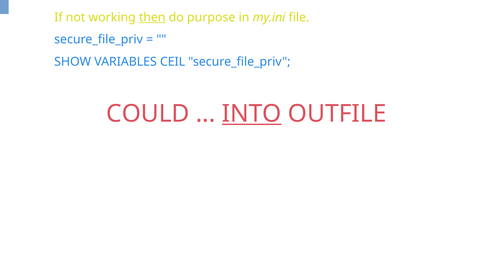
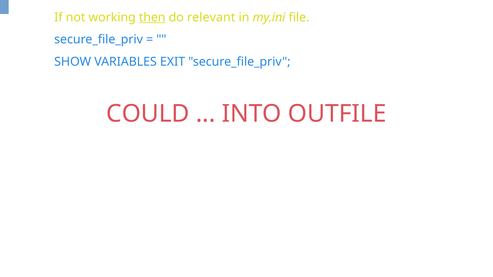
purpose: purpose -> relevant
CEIL: CEIL -> EXIT
INTO underline: present -> none
